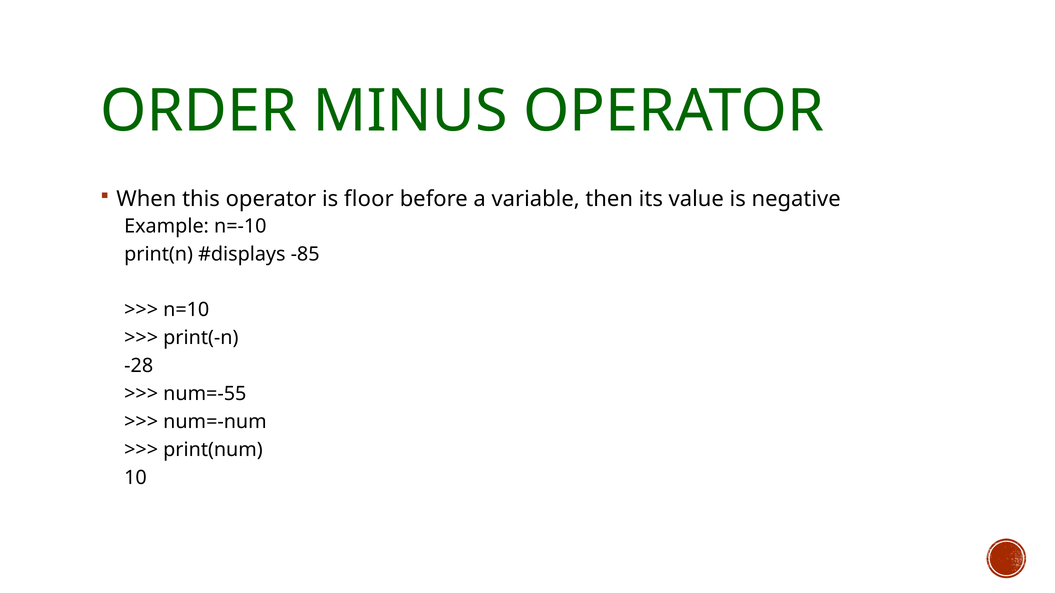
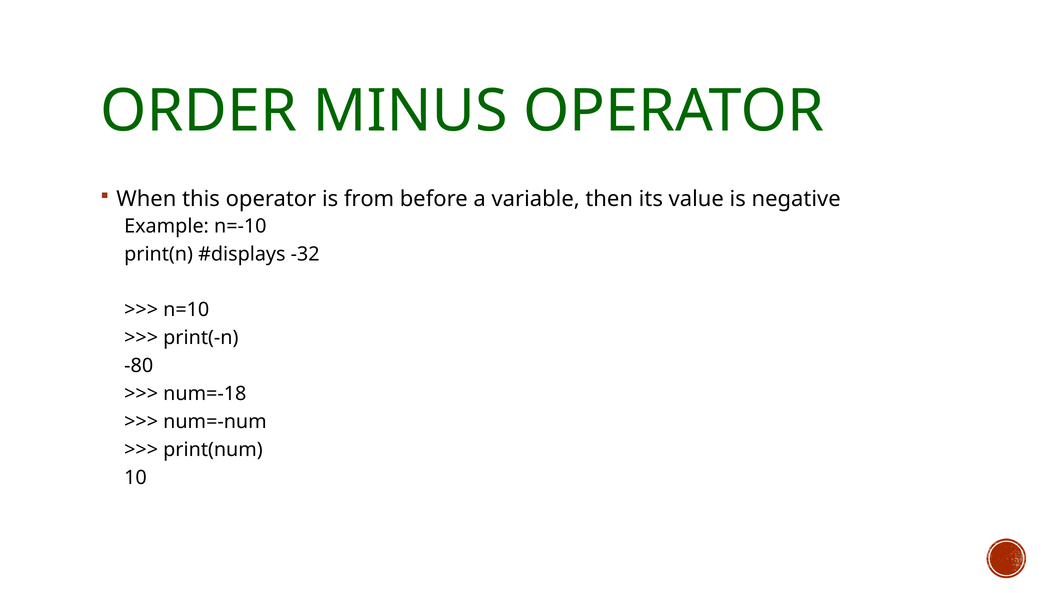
floor: floor -> from
-85: -85 -> -32
-28: -28 -> -80
num=-55: num=-55 -> num=-18
